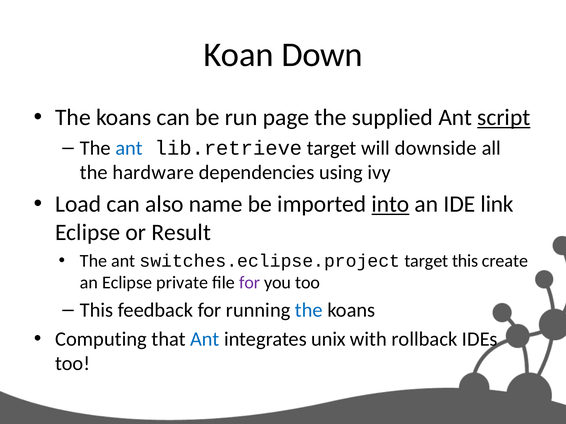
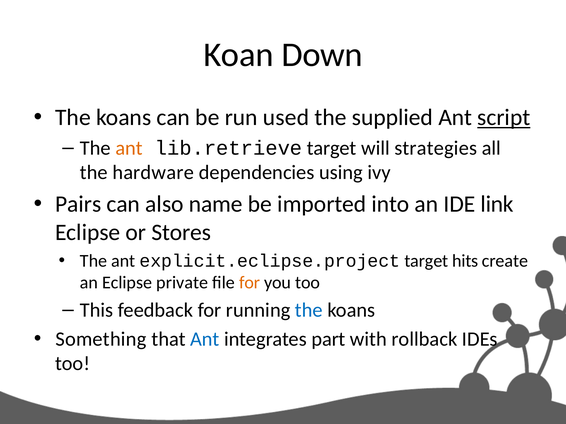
page: page -> used
ant at (129, 148) colour: blue -> orange
downside: downside -> strategies
Load: Load -> Pairs
into underline: present -> none
Result: Result -> Stores
switches.eclipse.project: switches.eclipse.project -> explicit.eclipse.project
target this: this -> hits
for at (250, 283) colour: purple -> orange
Computing: Computing -> Something
unix: unix -> part
